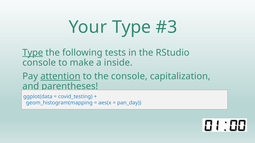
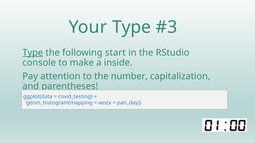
tests: tests -> start
attention underline: present -> none
the console: console -> number
